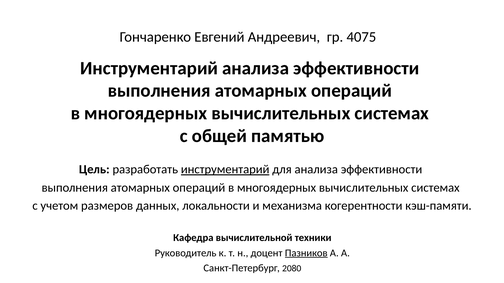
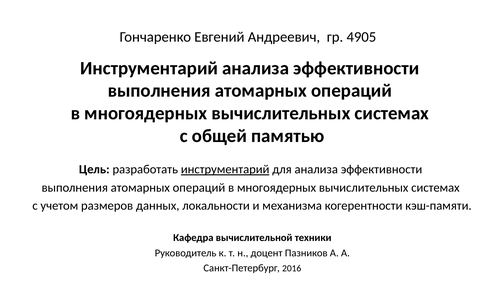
4075: 4075 -> 4905
Пазников underline: present -> none
2080: 2080 -> 2016
